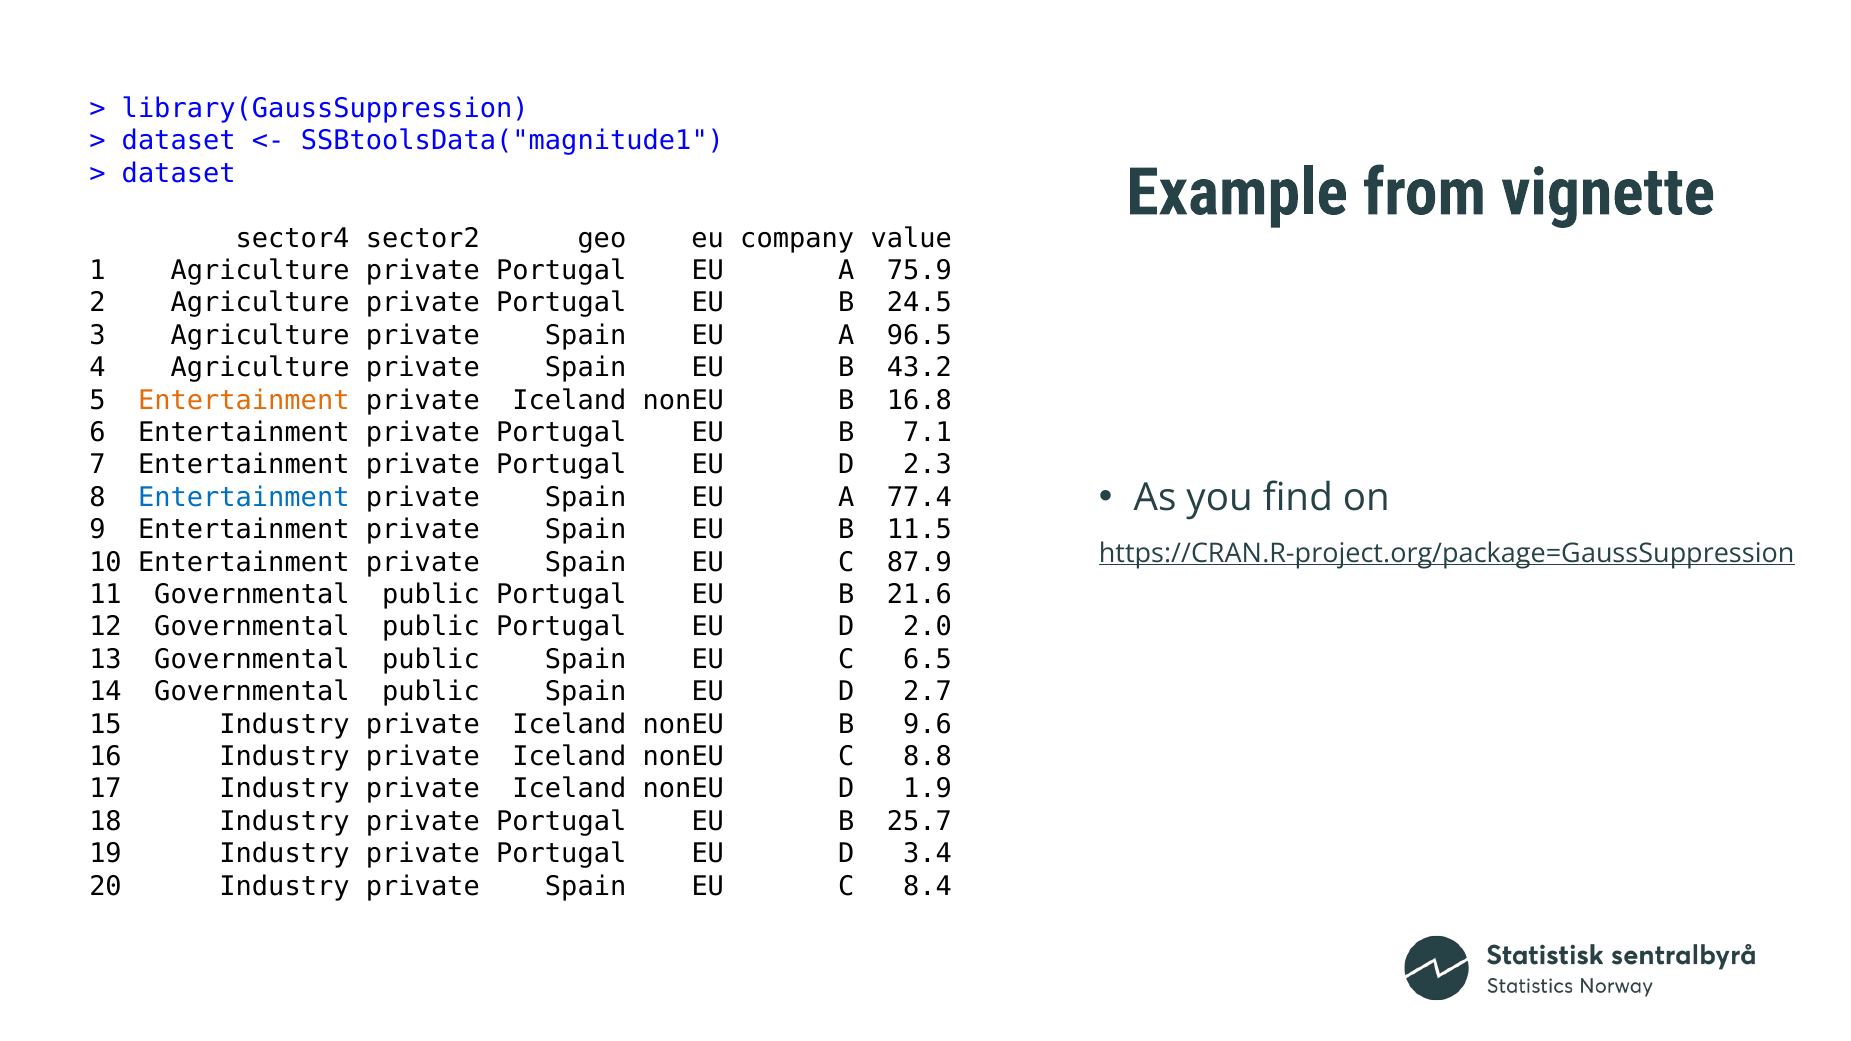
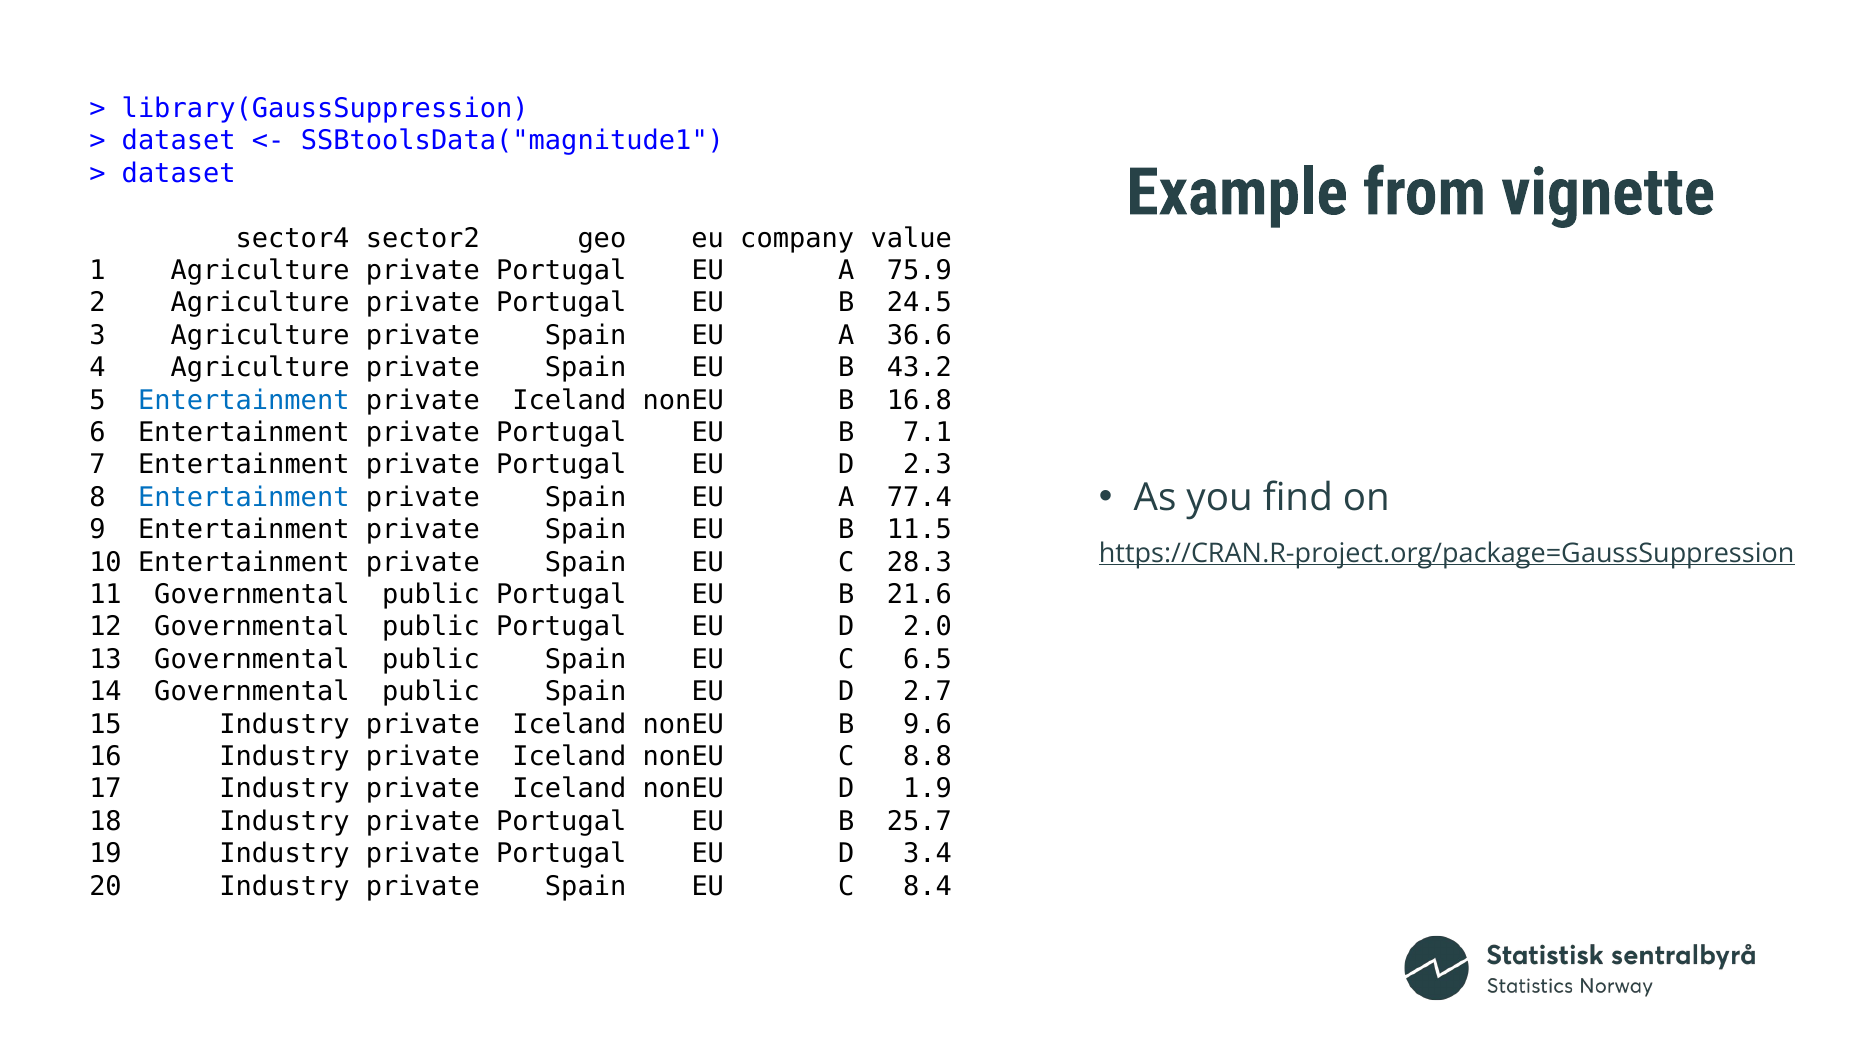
96.5: 96.5 -> 36.6
Entertainment at (244, 400) colour: orange -> blue
87.9: 87.9 -> 28.3
